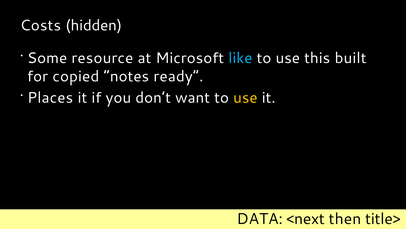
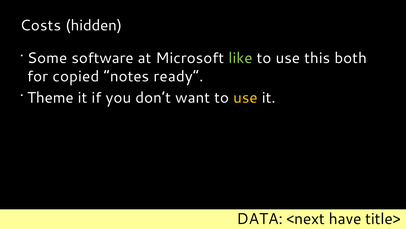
resource: resource -> software
like colour: light blue -> light green
built: built -> both
Places: Places -> Theme
then: then -> have
